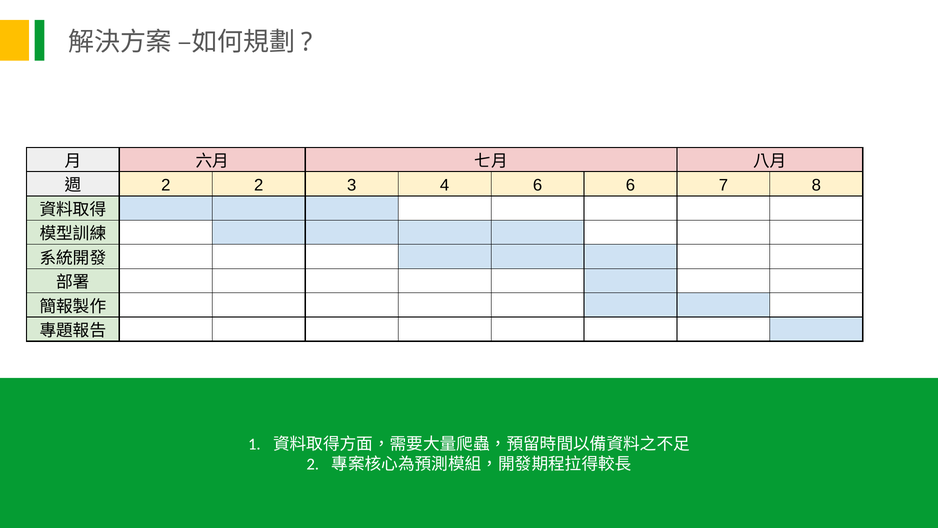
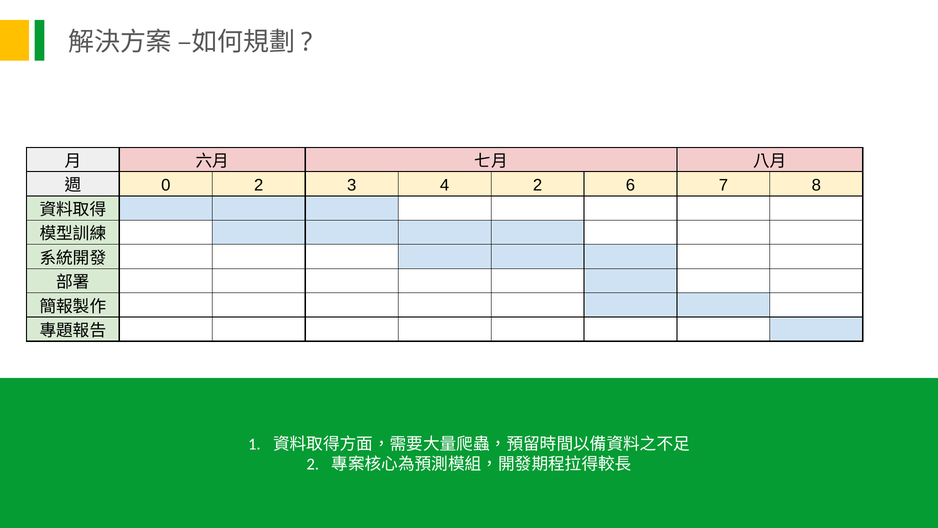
2 at (166, 185): 2 -> 0
4 6: 6 -> 2
